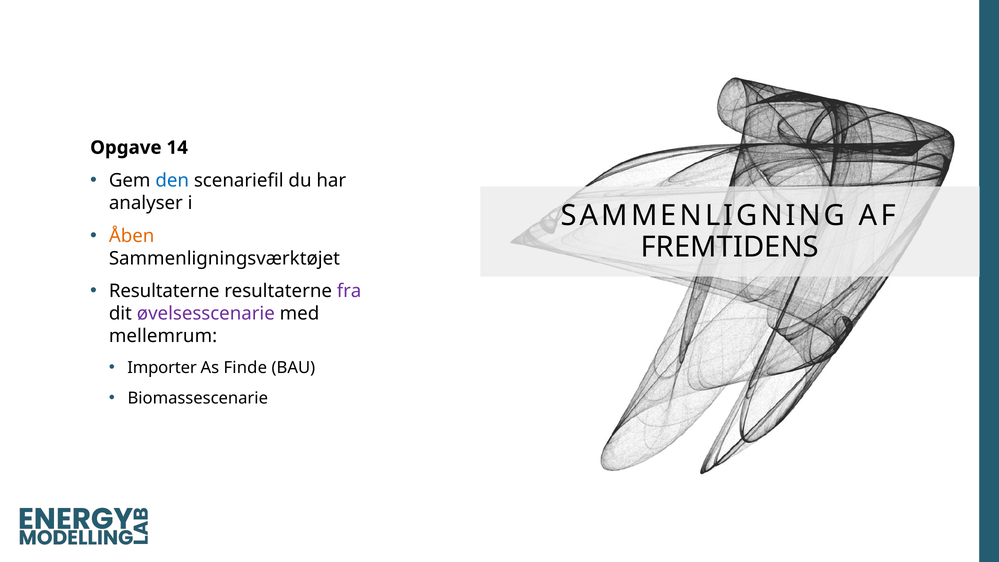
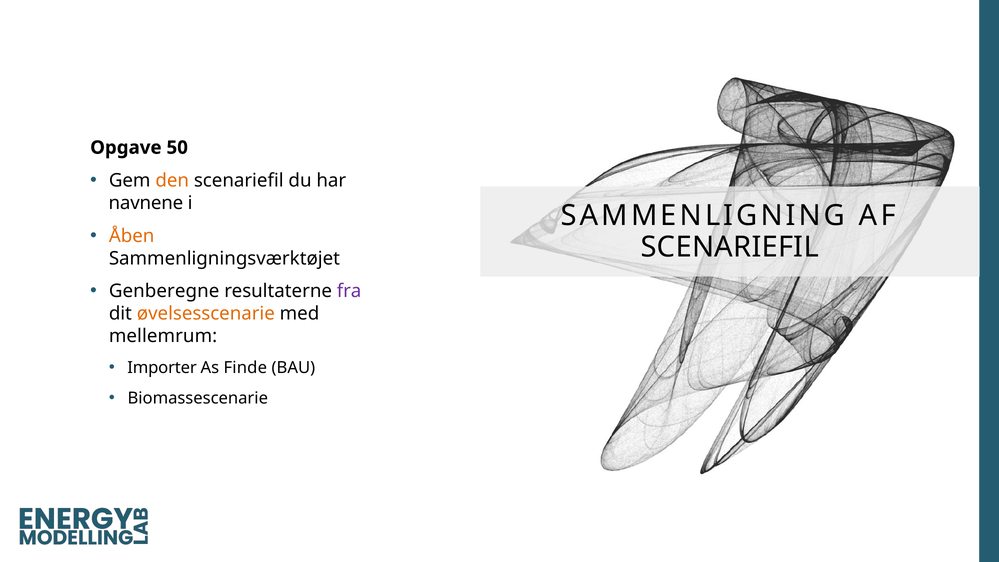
14: 14 -> 50
den colour: blue -> orange
analyser: analyser -> navnene
FREMTIDENS at (730, 247): FREMTIDENS -> SCENARIEFIL
Resultaterne at (164, 291): Resultaterne -> Genberegne
øvelsesscenarie colour: purple -> orange
